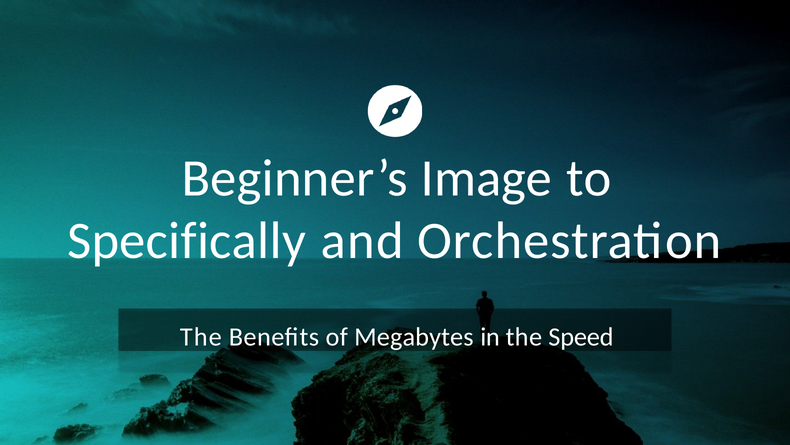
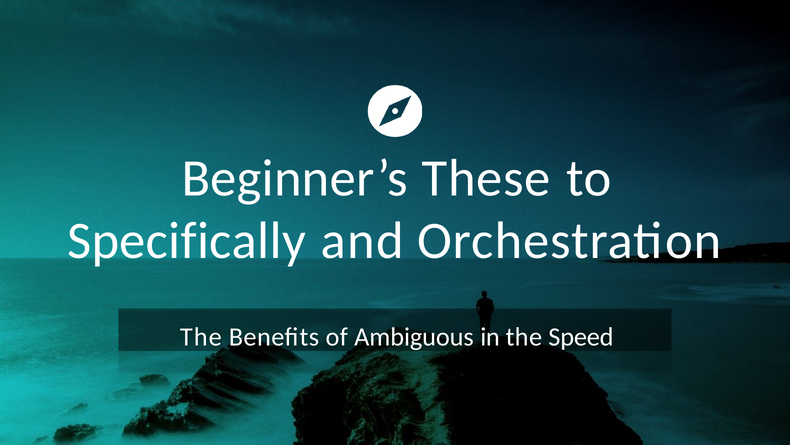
Image: Image -> These
Megabytes: Megabytes -> Ambiguous
